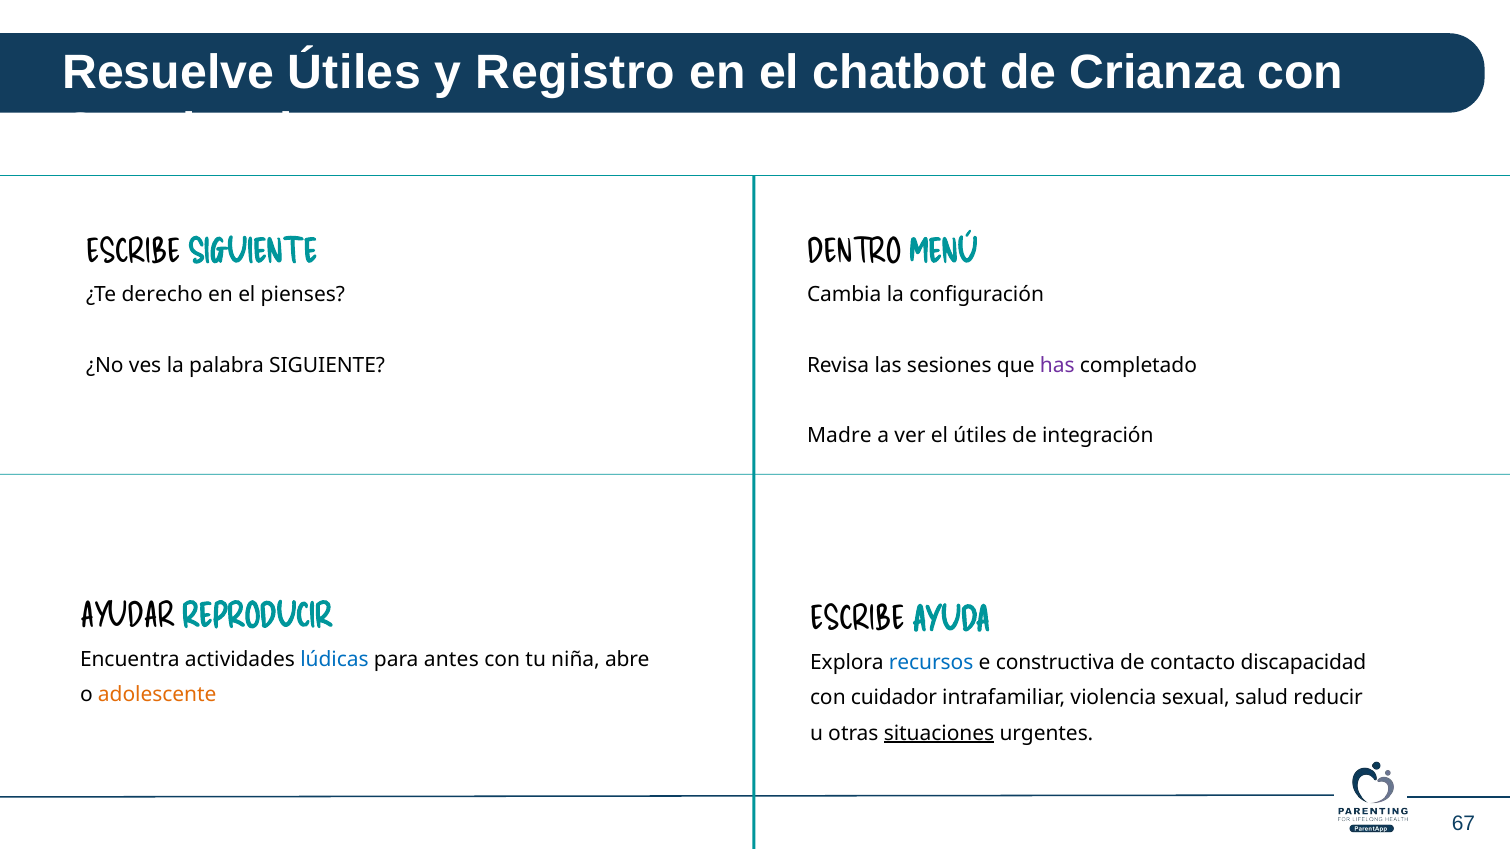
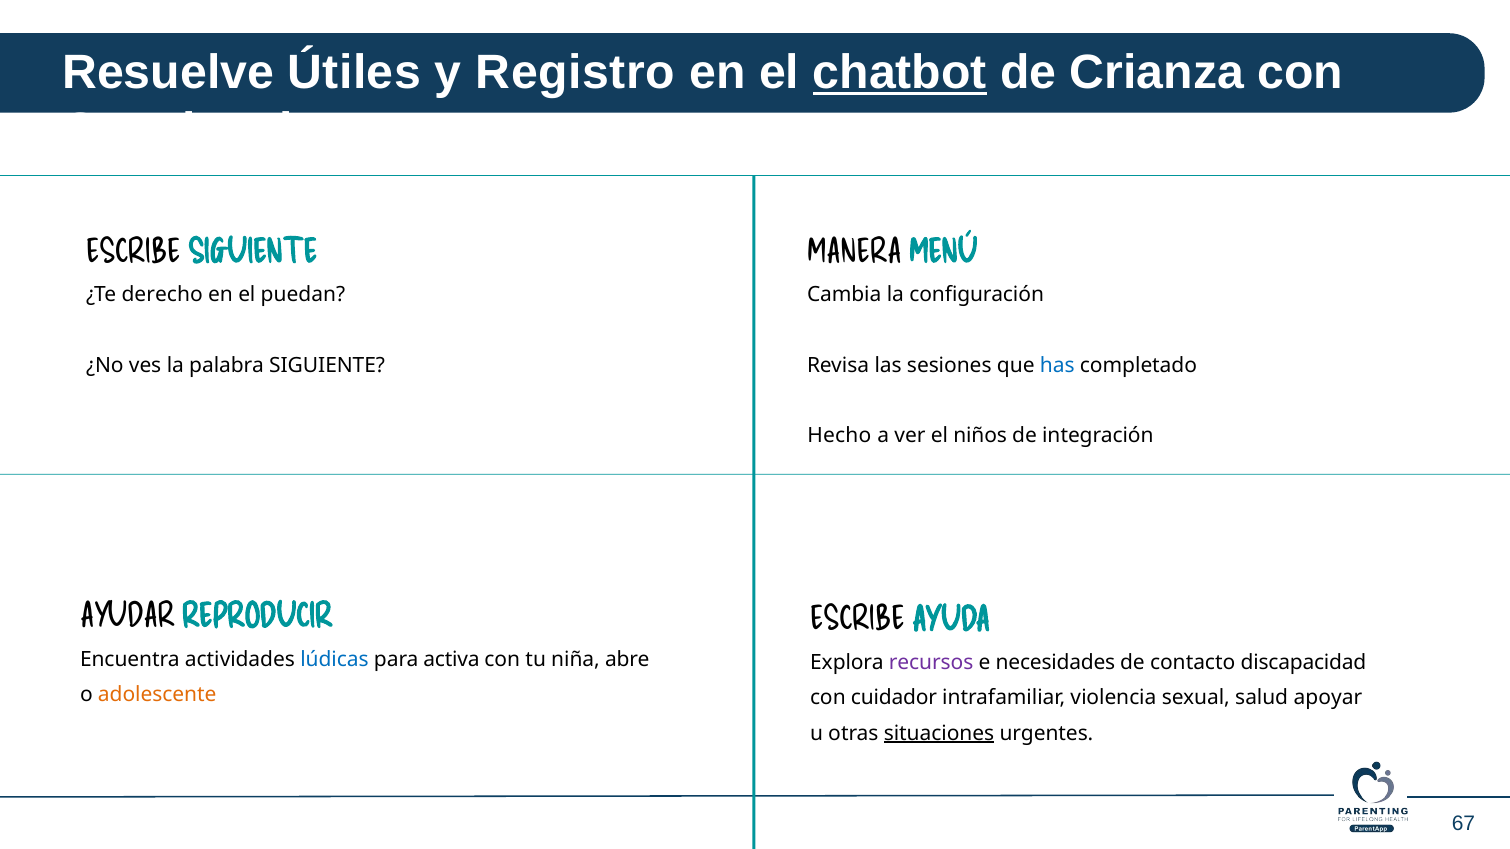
chatbot underline: none -> present
DENTRO: DENTRO -> MANERA
pienses: pienses -> puedan
has colour: purple -> blue
Madre: Madre -> Hecho
el útiles: útiles -> niños
antes: antes -> activa
recursos colour: blue -> purple
constructiva: constructiva -> necesidades
reducir: reducir -> apoyar
